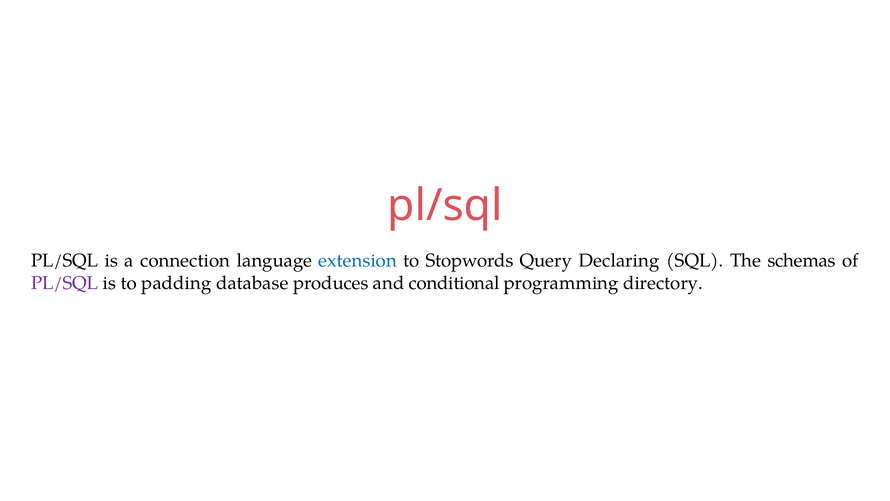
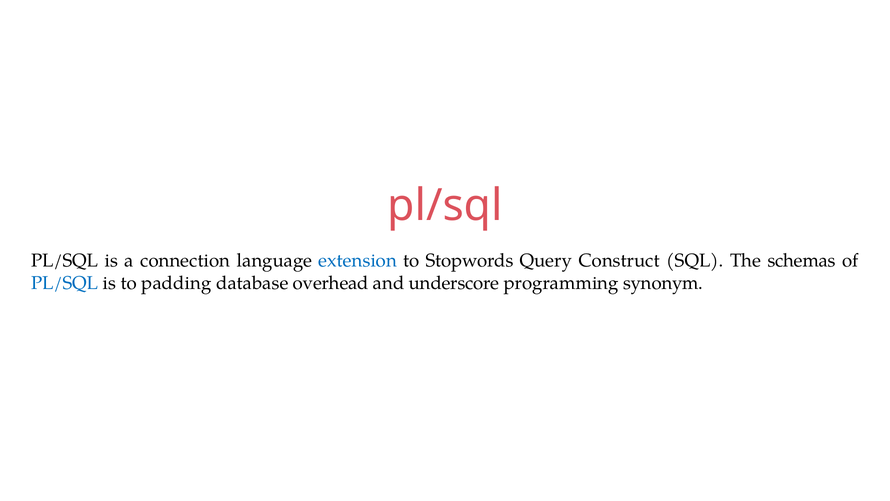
Declaring: Declaring -> Construct
PL/SQL at (65, 283) colour: purple -> blue
produces: produces -> overhead
conditional: conditional -> underscore
directory: directory -> synonym
